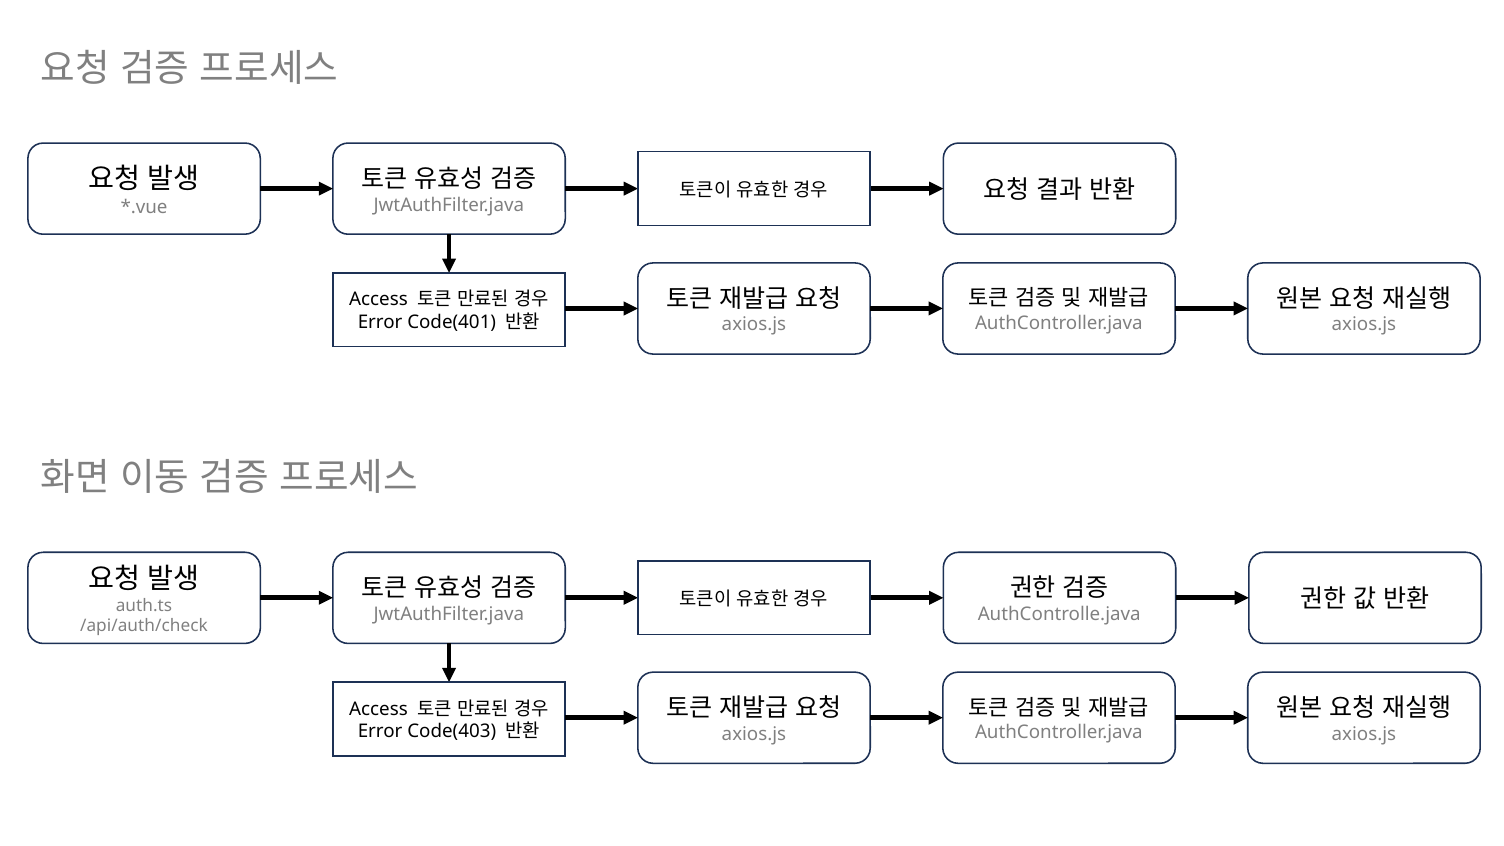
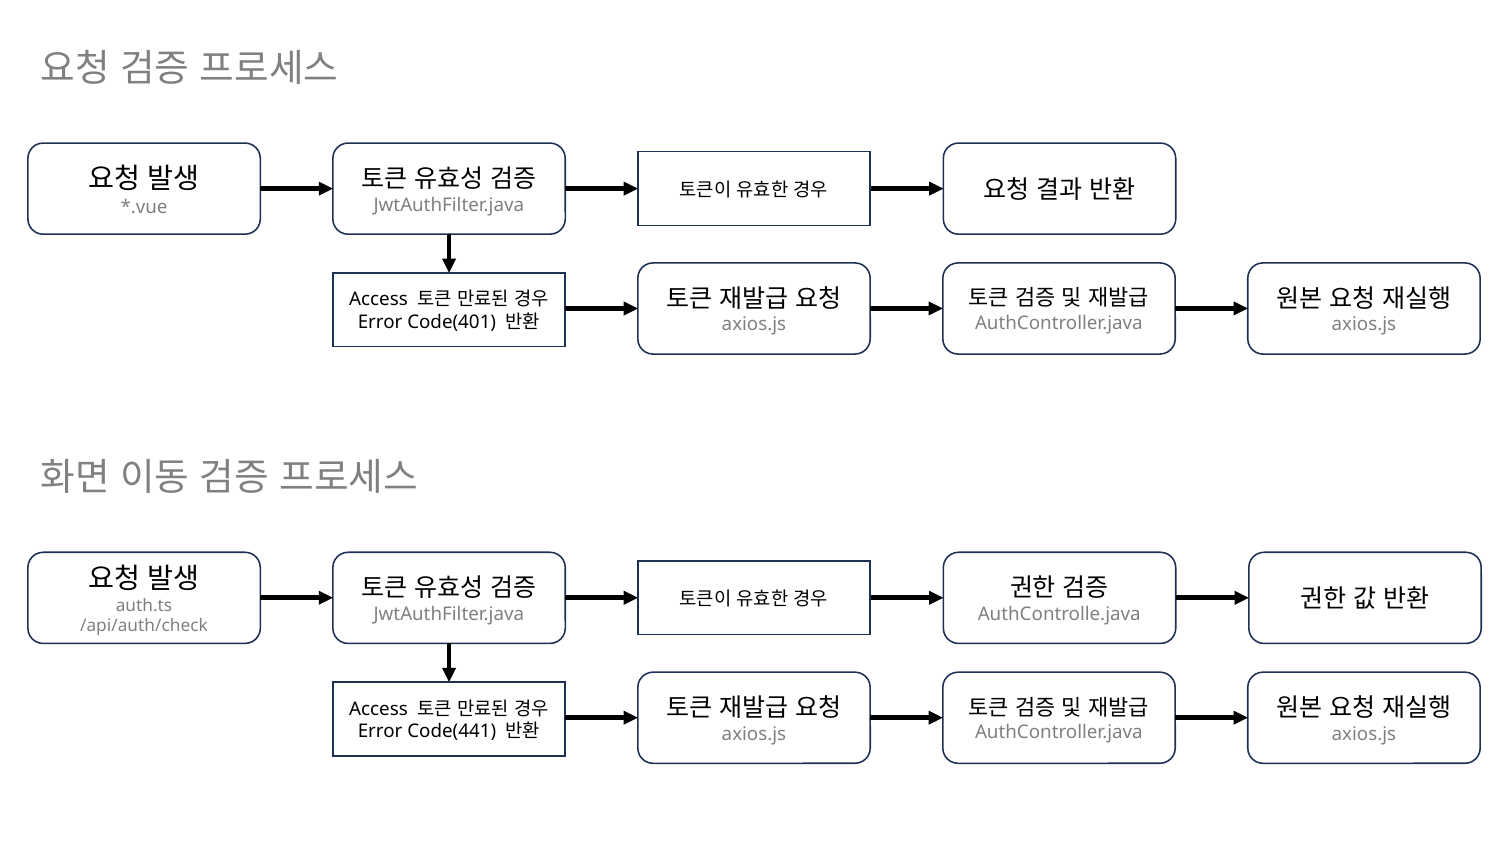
Code(403: Code(403 -> Code(441
